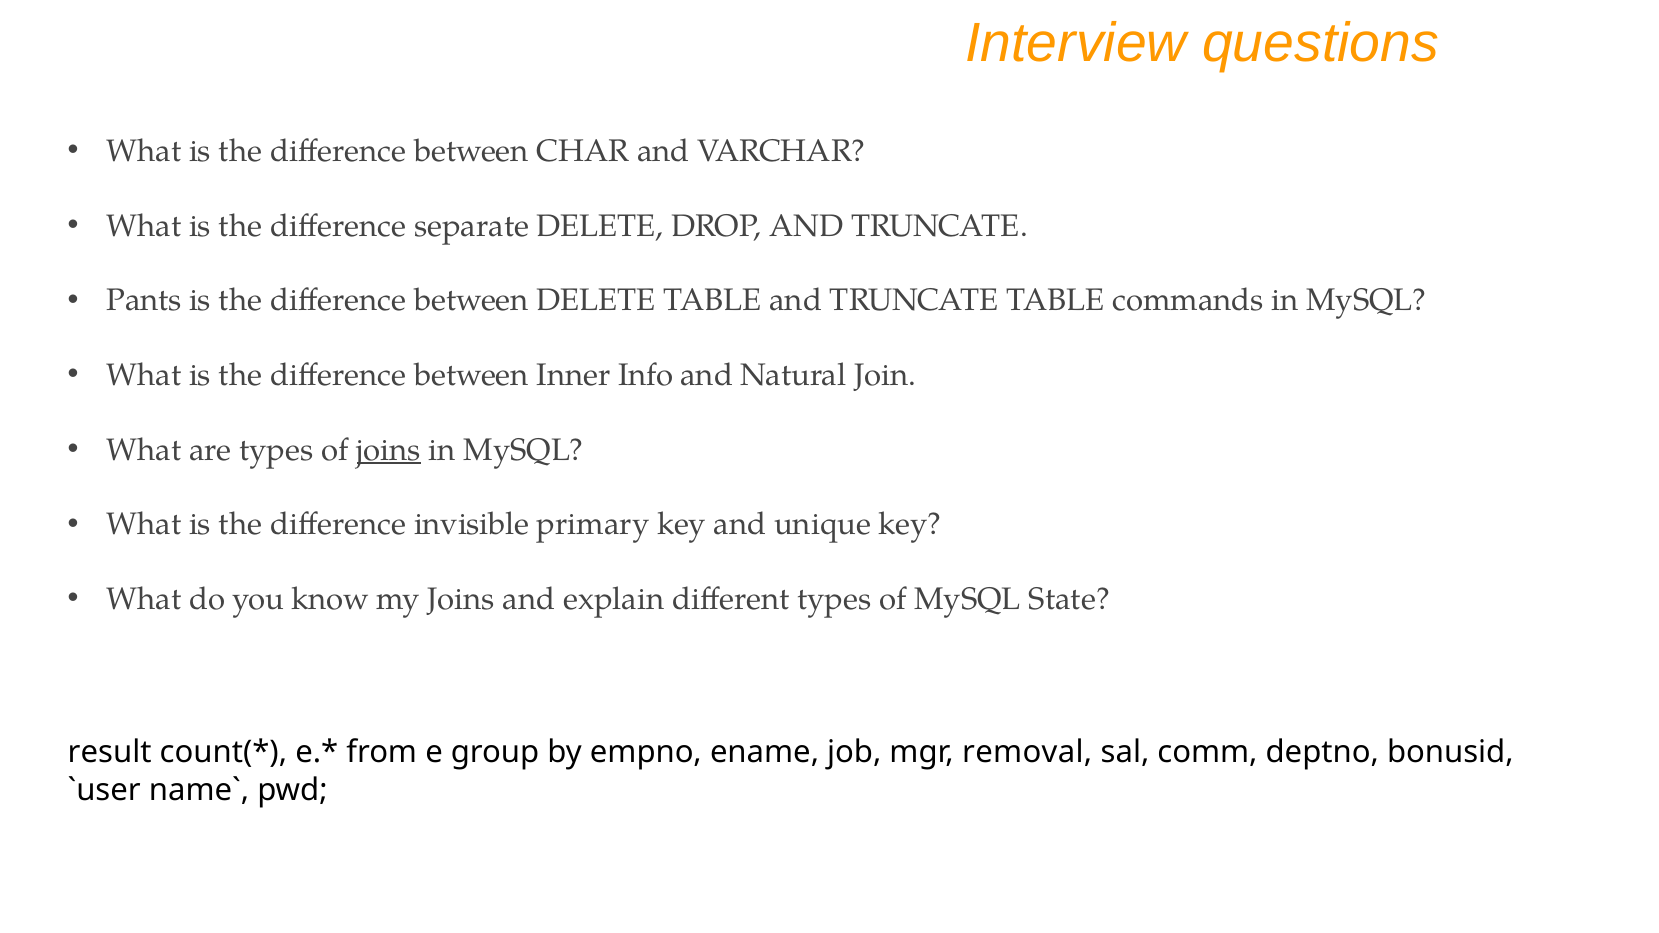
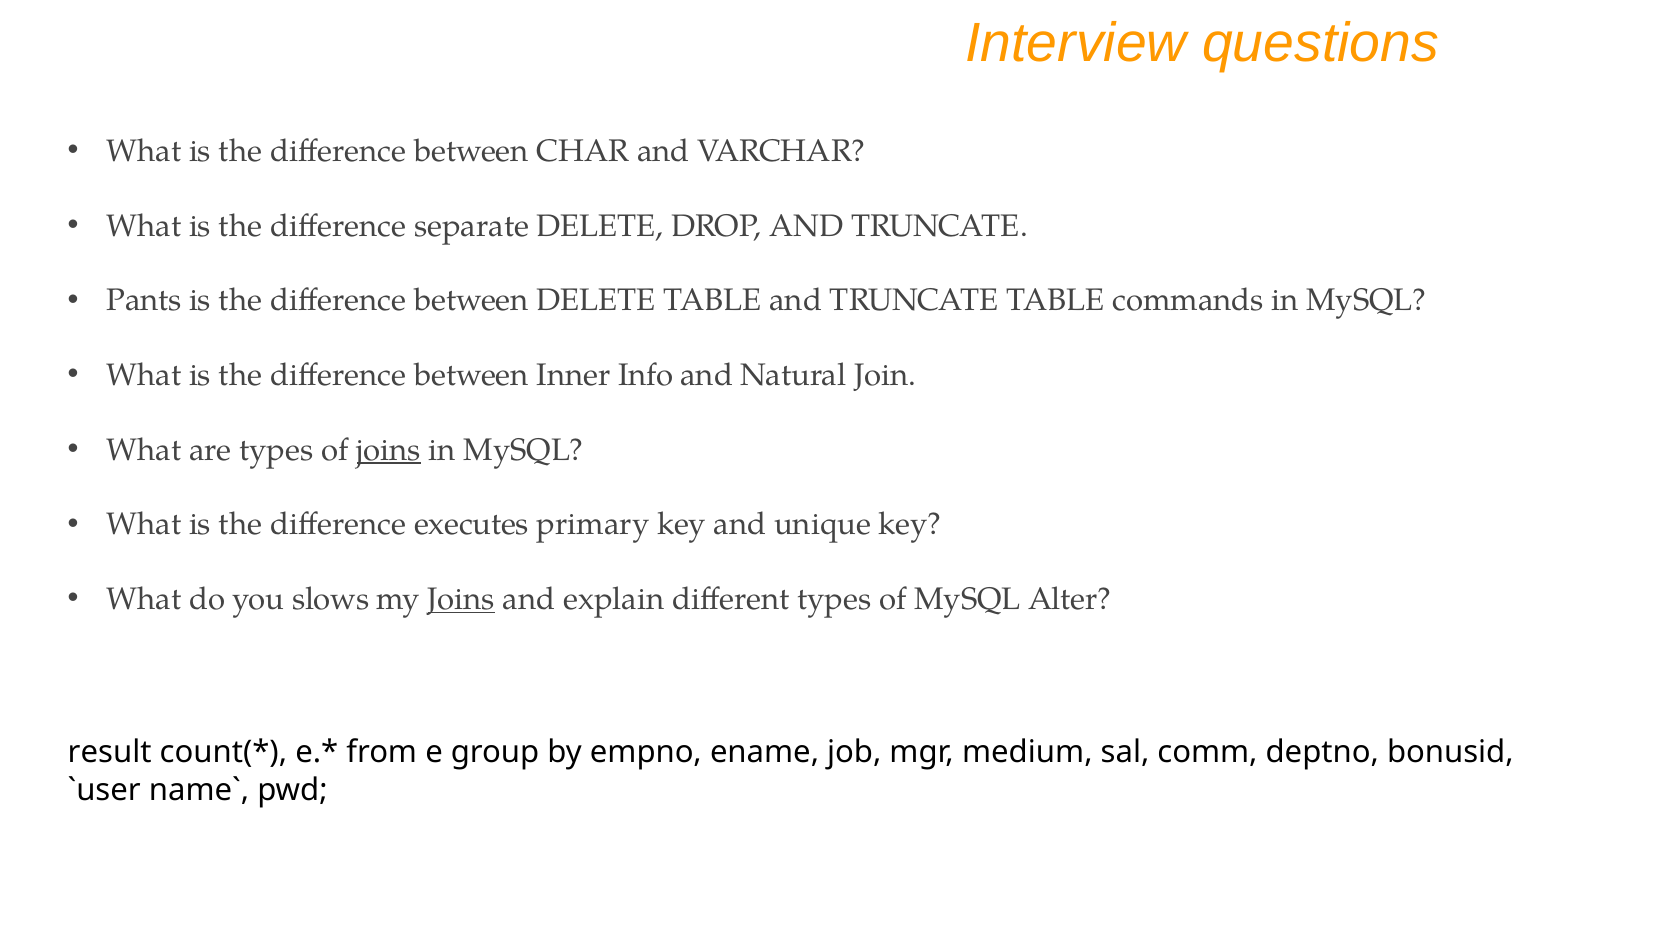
invisible: invisible -> executes
know: know -> slows
Joins at (461, 599) underline: none -> present
State: State -> Alter
removal: removal -> medium
